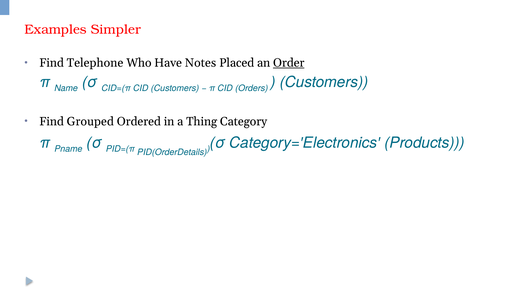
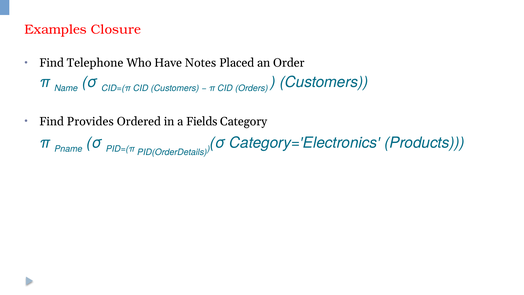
Simpler: Simpler -> Closure
Order underline: present -> none
Grouped: Grouped -> Provides
Thing: Thing -> Fields
